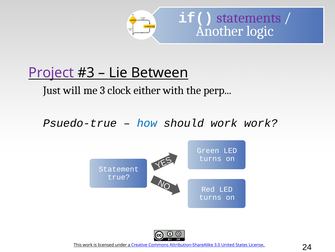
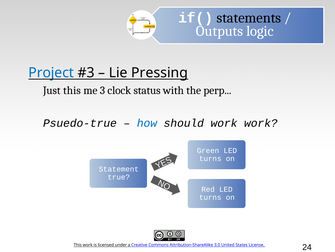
statements colour: purple -> black
Another: Another -> Outputs
Project colour: purple -> blue
Between: Between -> Pressing
Just will: will -> this
either: either -> status
